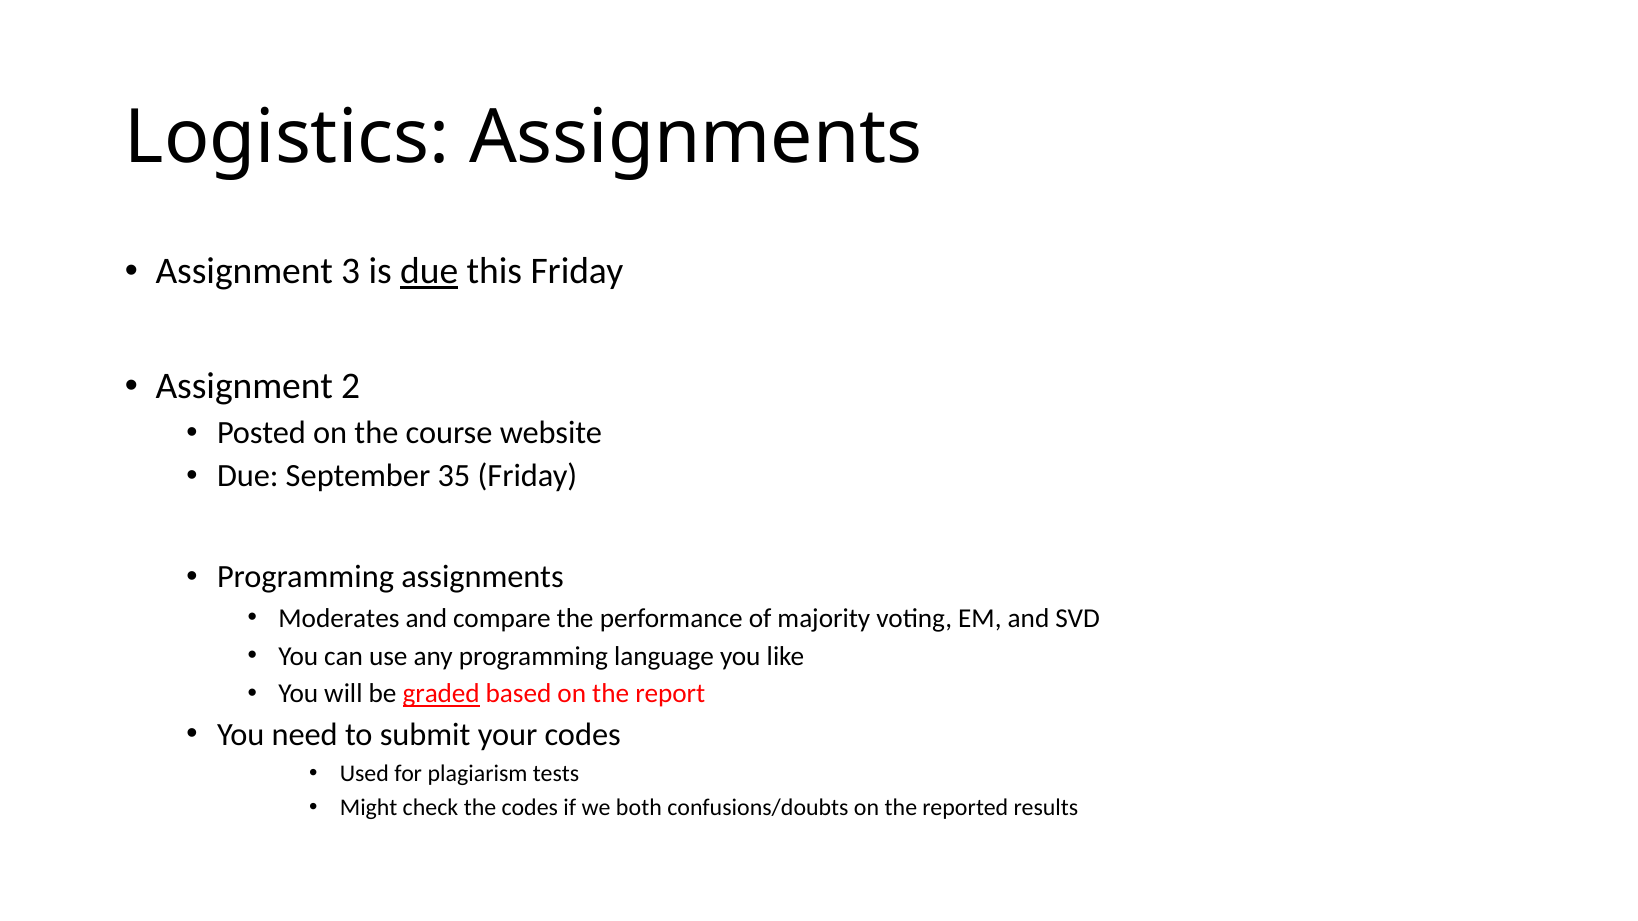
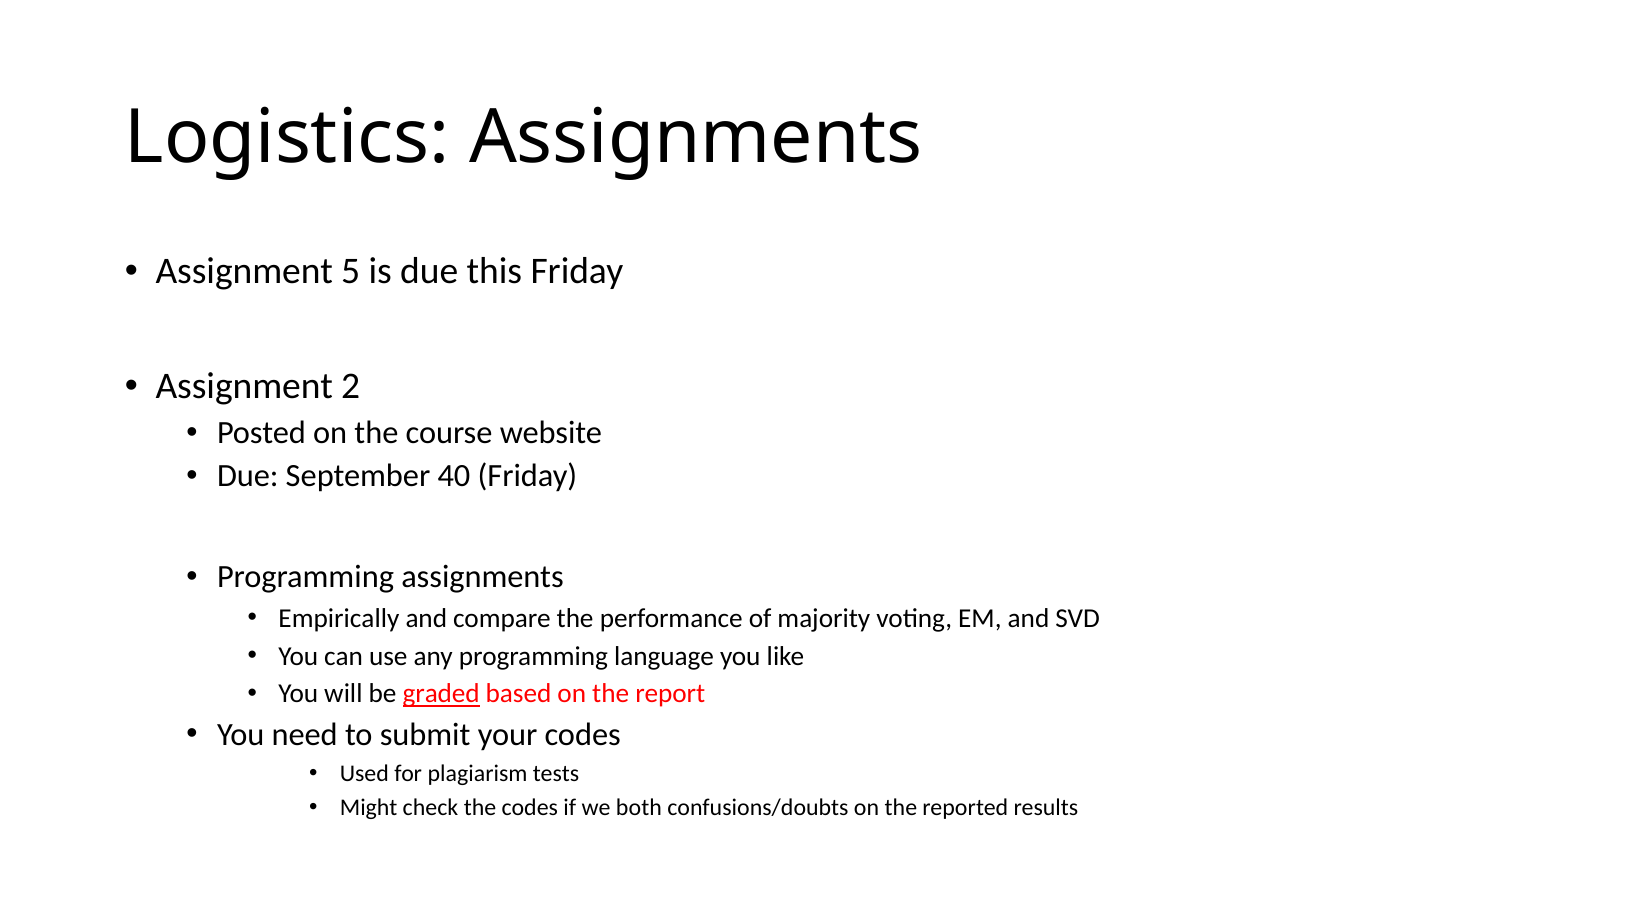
3: 3 -> 5
due at (429, 271) underline: present -> none
35: 35 -> 40
Moderates: Moderates -> Empirically
